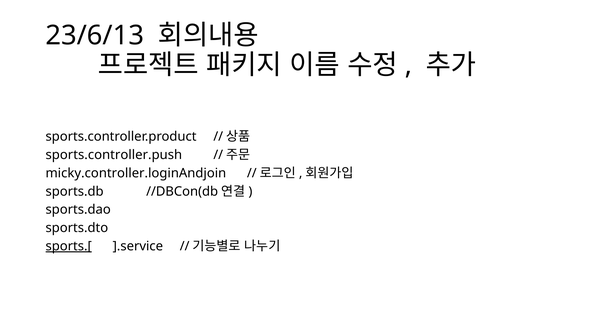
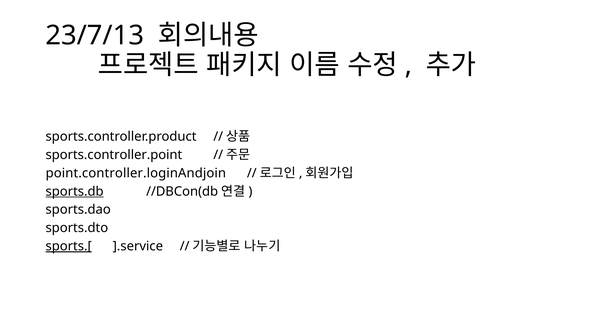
23/6/13: 23/6/13 -> 23/7/13
sports.controller.push: sports.controller.push -> sports.controller.point
micky.controller.loginAndjoin: micky.controller.loginAndjoin -> point.controller.loginAndjoin
sports.db underline: none -> present
